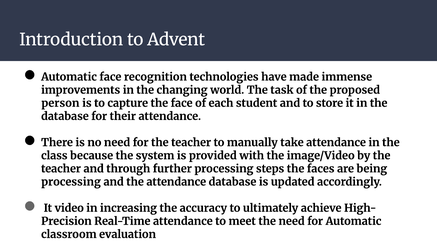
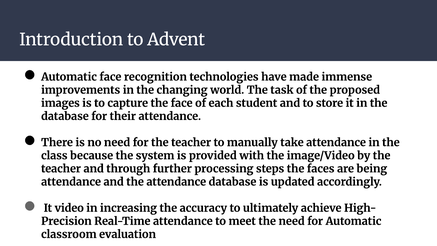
person: person -> images
processing at (71, 182): processing -> attendance
